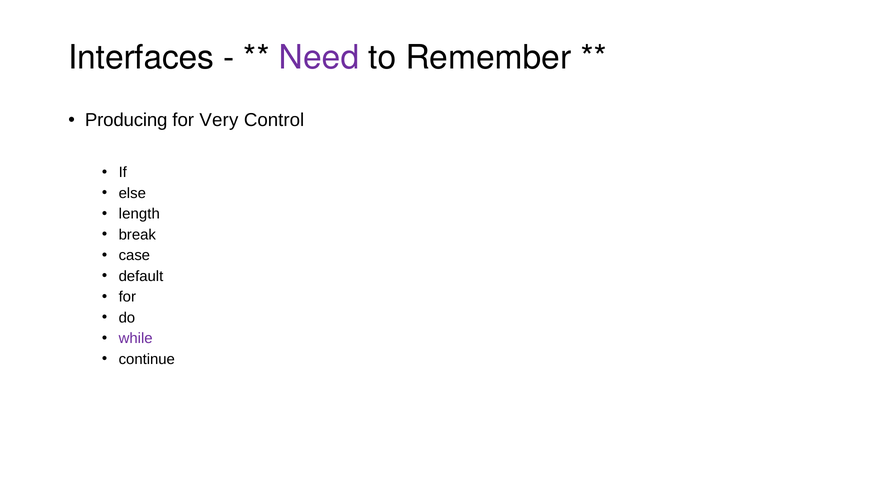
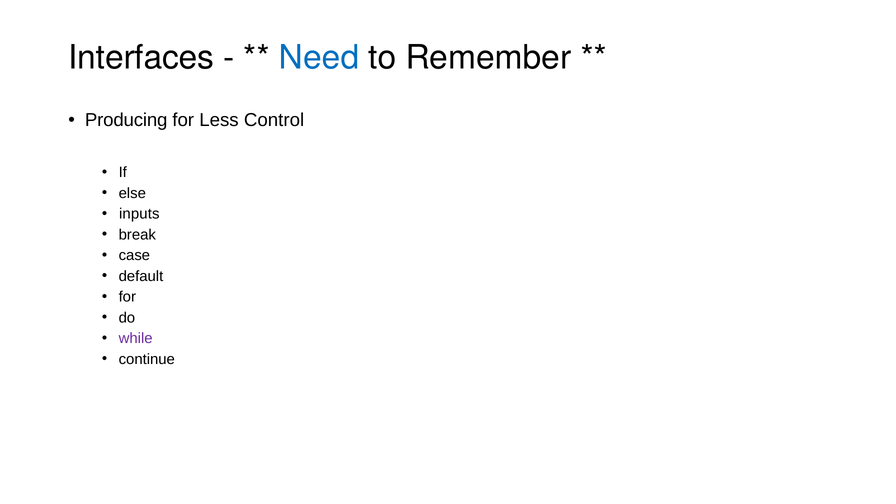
Need colour: purple -> blue
Very: Very -> Less
length: length -> inputs
